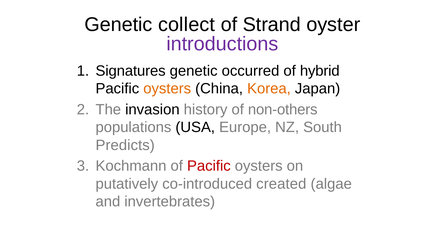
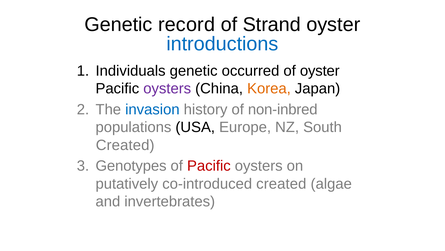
collect: collect -> record
introductions colour: purple -> blue
Signatures: Signatures -> Individuals
of hybrid: hybrid -> oyster
oysters at (167, 88) colour: orange -> purple
invasion colour: black -> blue
non-others: non-others -> non-inbred
Predicts at (125, 145): Predicts -> Created
Kochmann: Kochmann -> Genotypes
